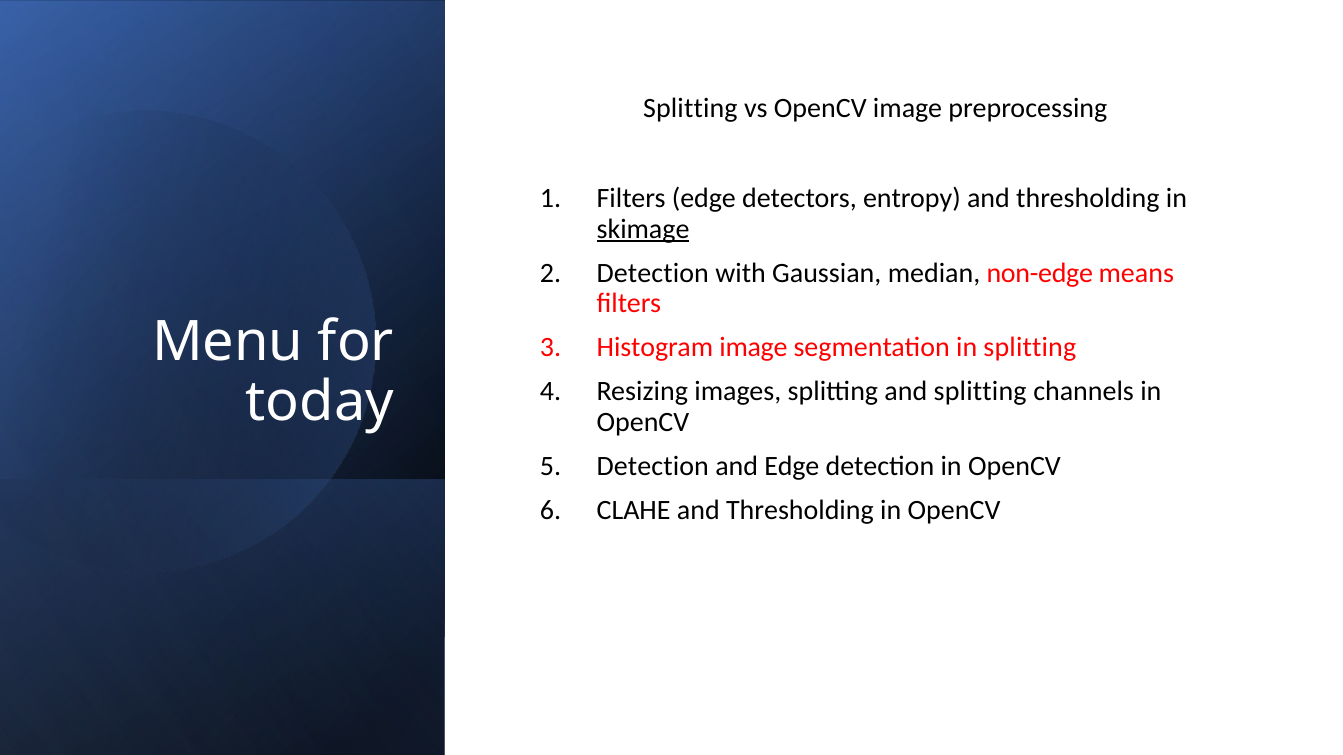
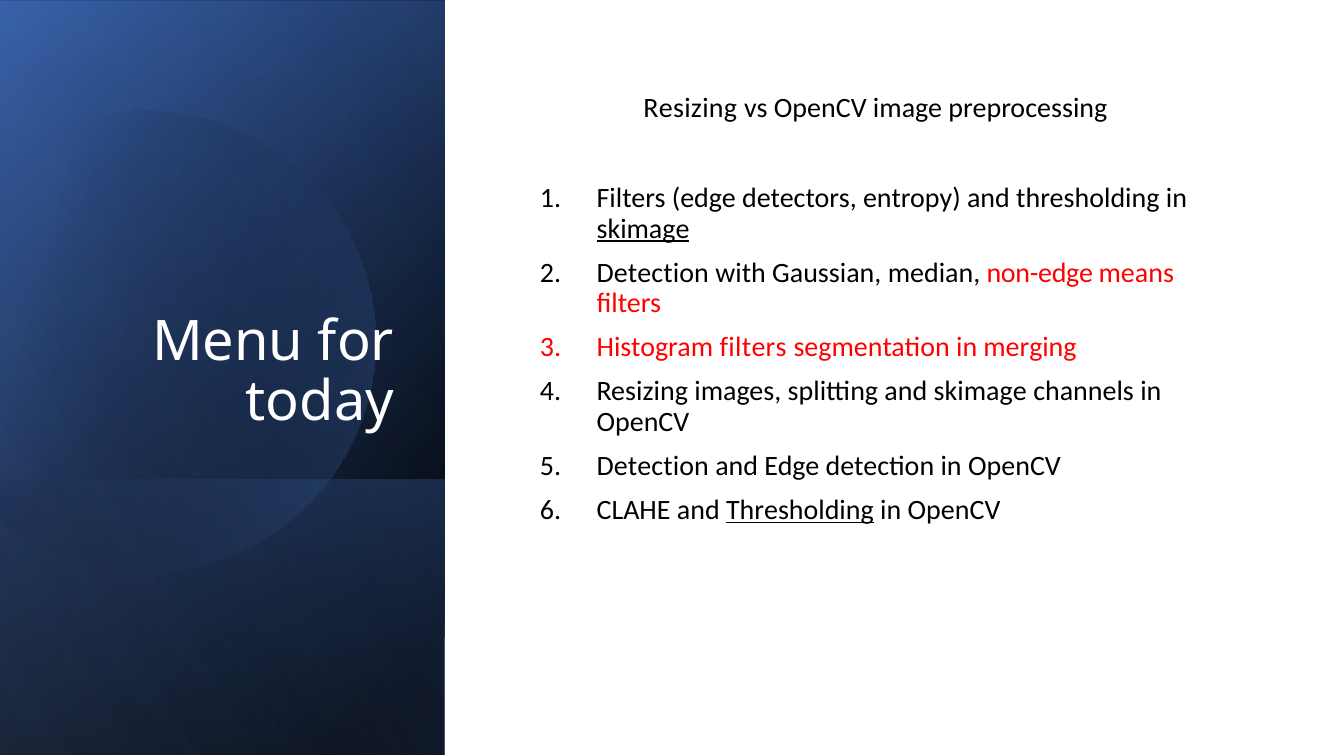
Splitting at (690, 109): Splitting -> Resizing
Histogram image: image -> filters
in splitting: splitting -> merging
and splitting: splitting -> skimage
Thresholding at (800, 511) underline: none -> present
